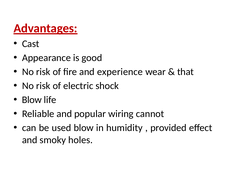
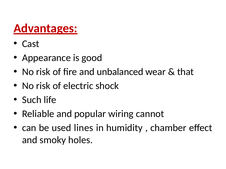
experience: experience -> unbalanced
Blow at (32, 100): Blow -> Such
used blow: blow -> lines
provided: provided -> chamber
